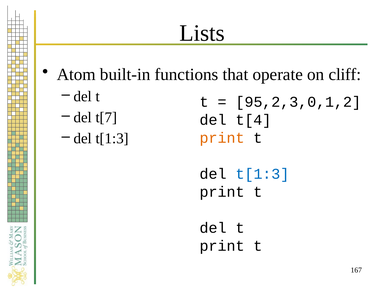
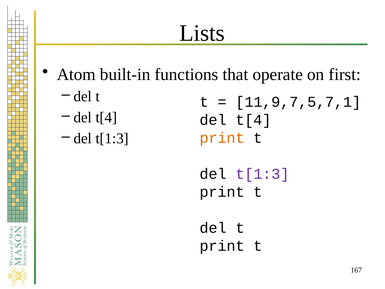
cliff: cliff -> first
95,2,3,0,1,2: 95,2,3,0,1,2 -> 11,9,7,5,7,1
t[7 at (106, 117): t[7 -> t[4
t[1:3 at (262, 174) colour: blue -> purple
